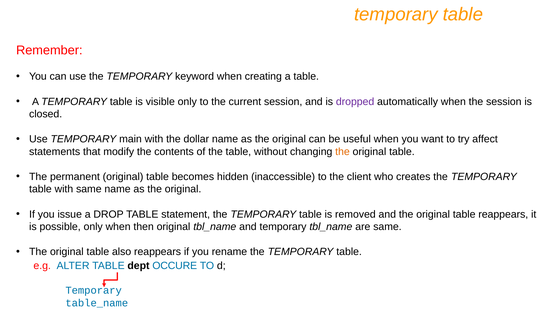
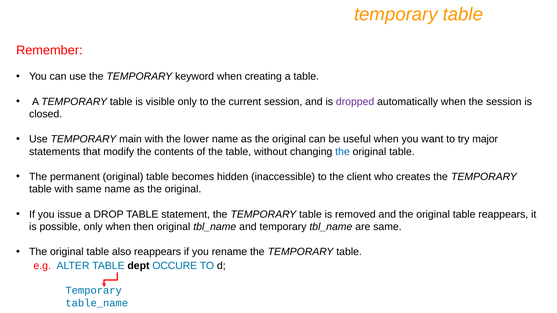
dollar: dollar -> lower
affect: affect -> major
the at (342, 152) colour: orange -> blue
